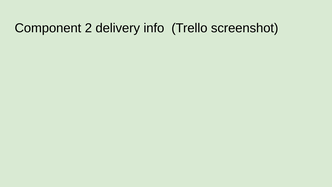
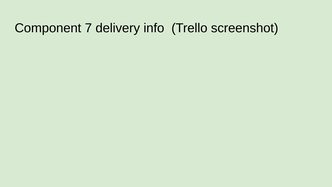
2: 2 -> 7
